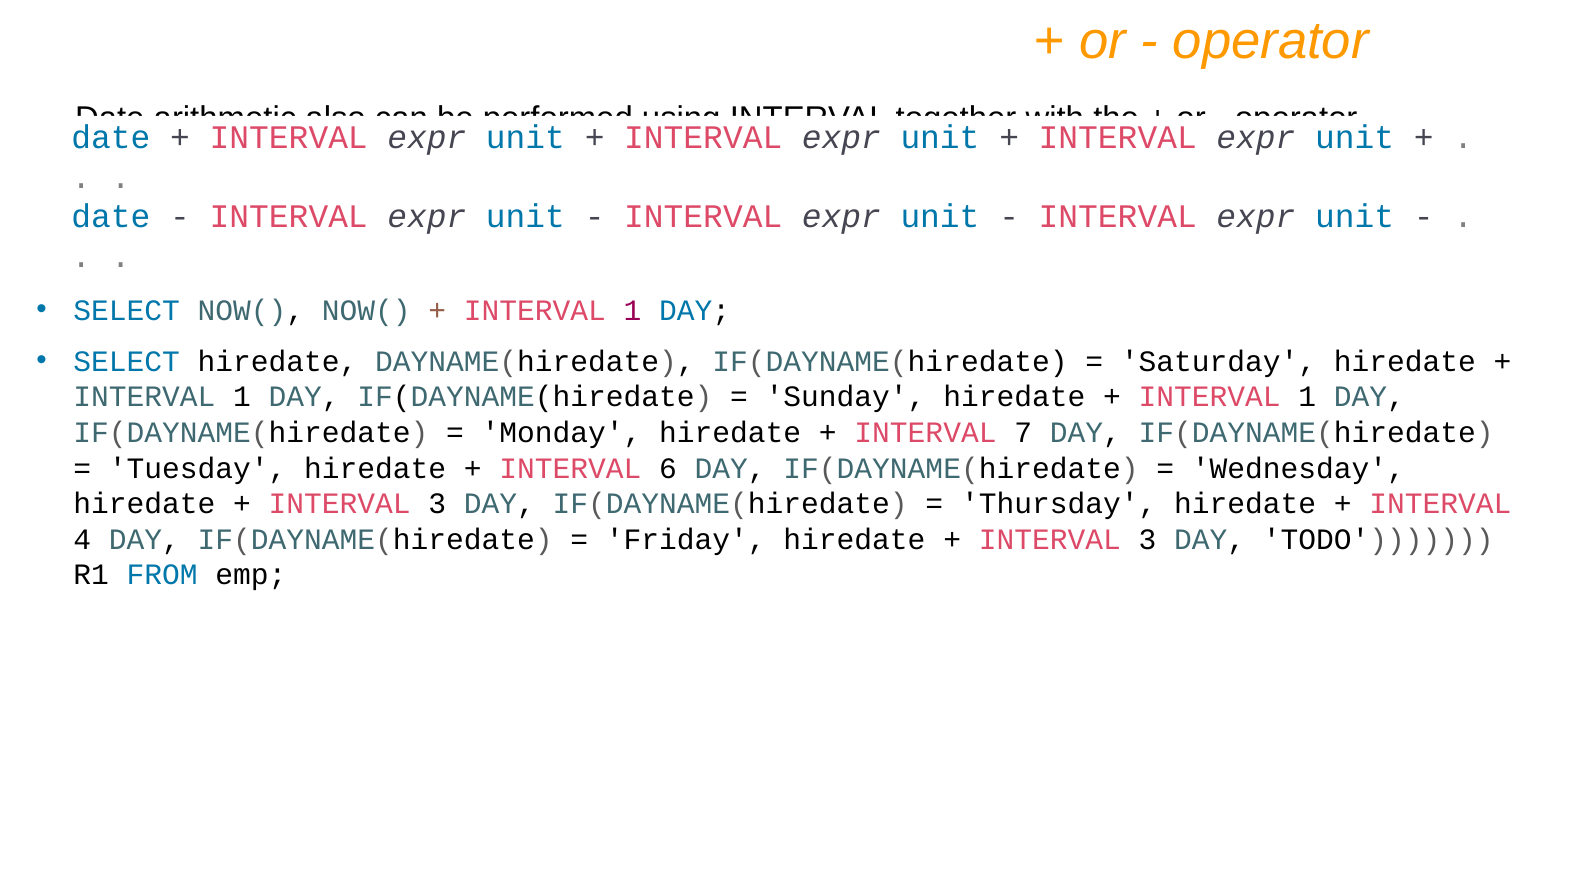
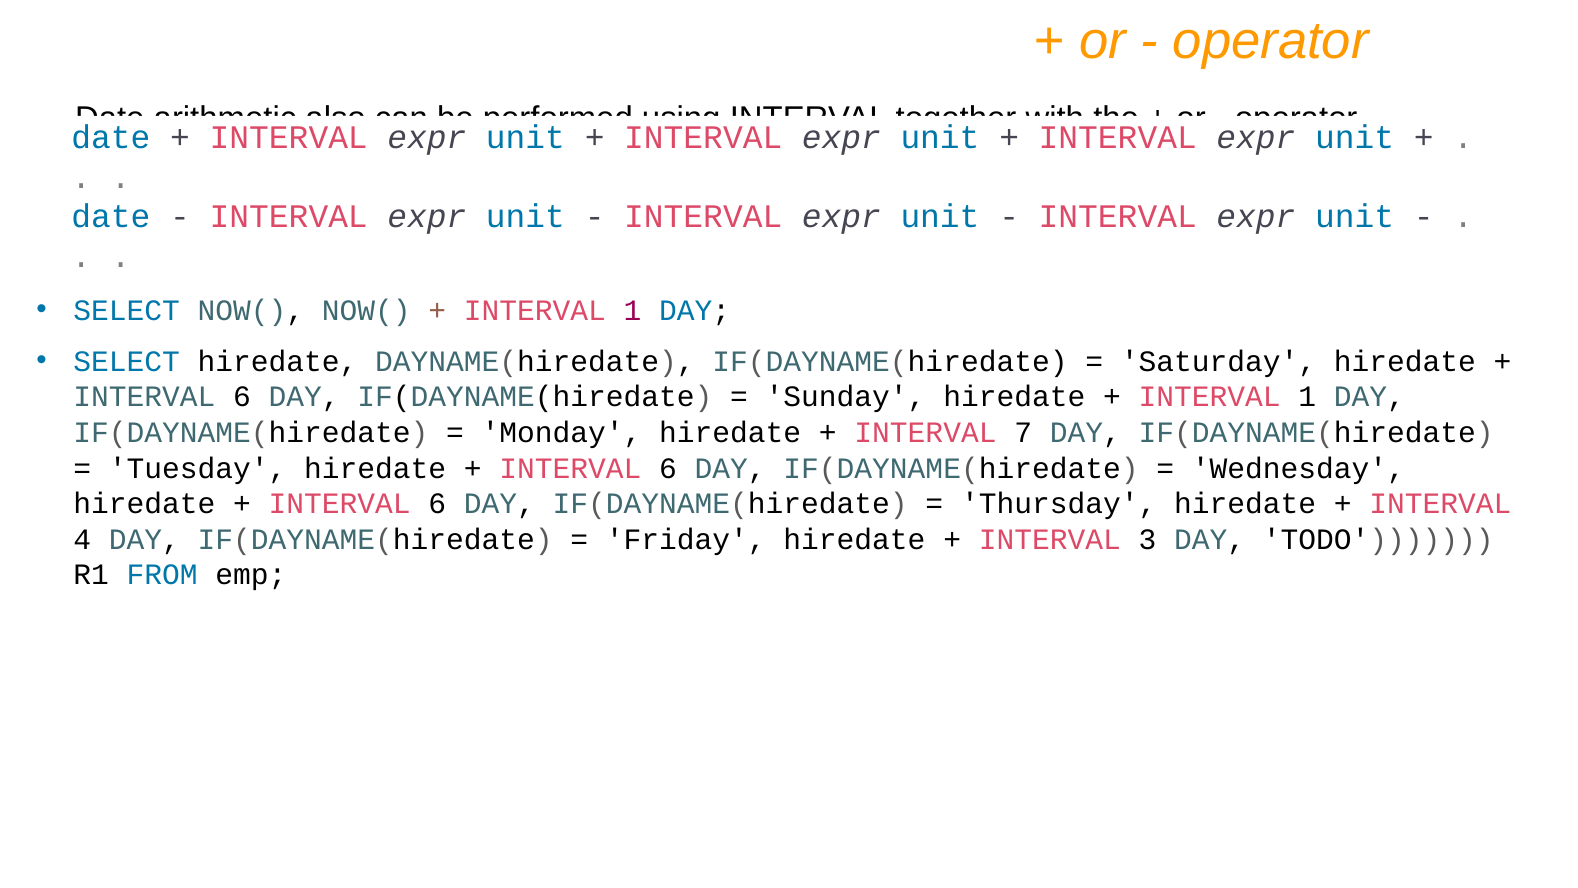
1 at (242, 397): 1 -> 6
3 at (437, 504): 3 -> 6
